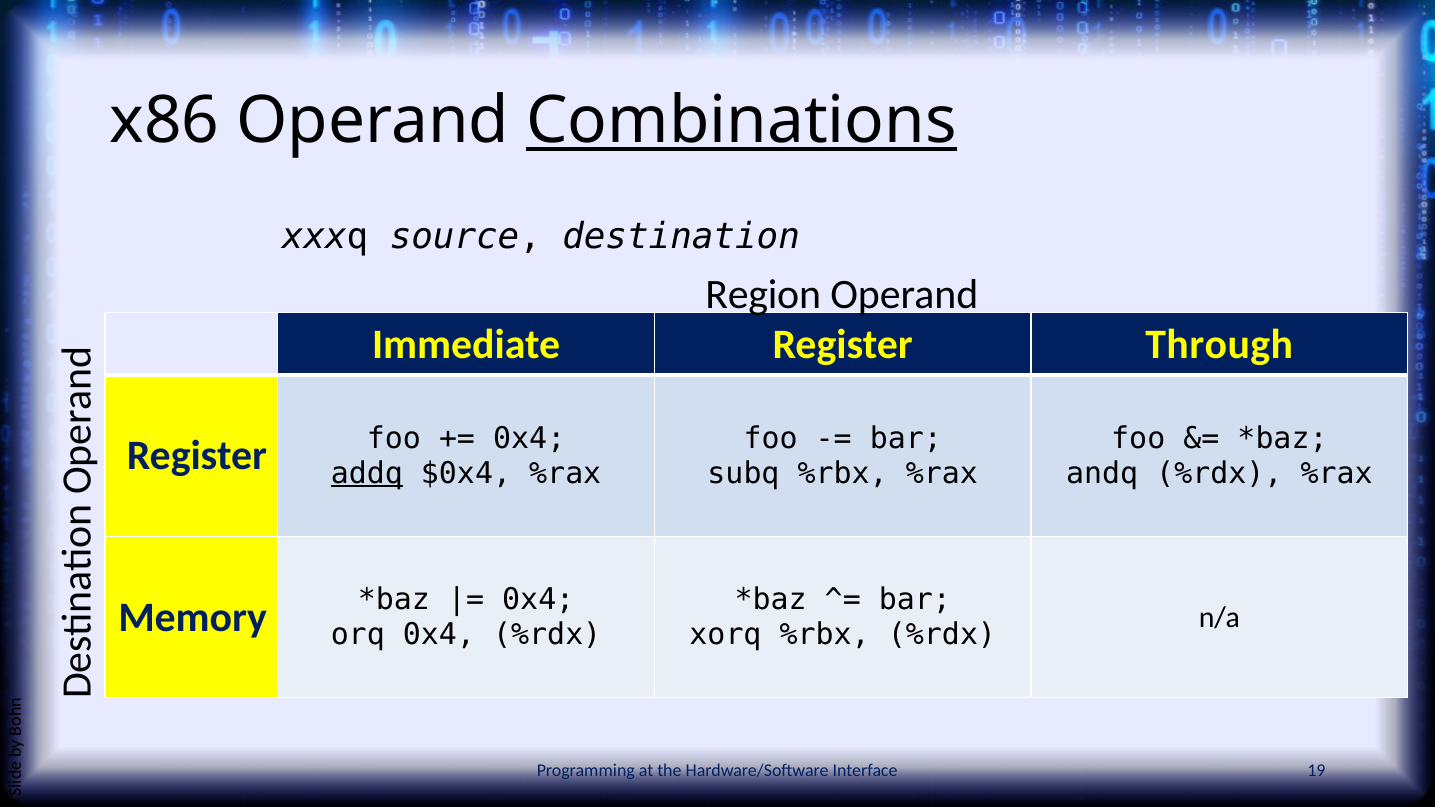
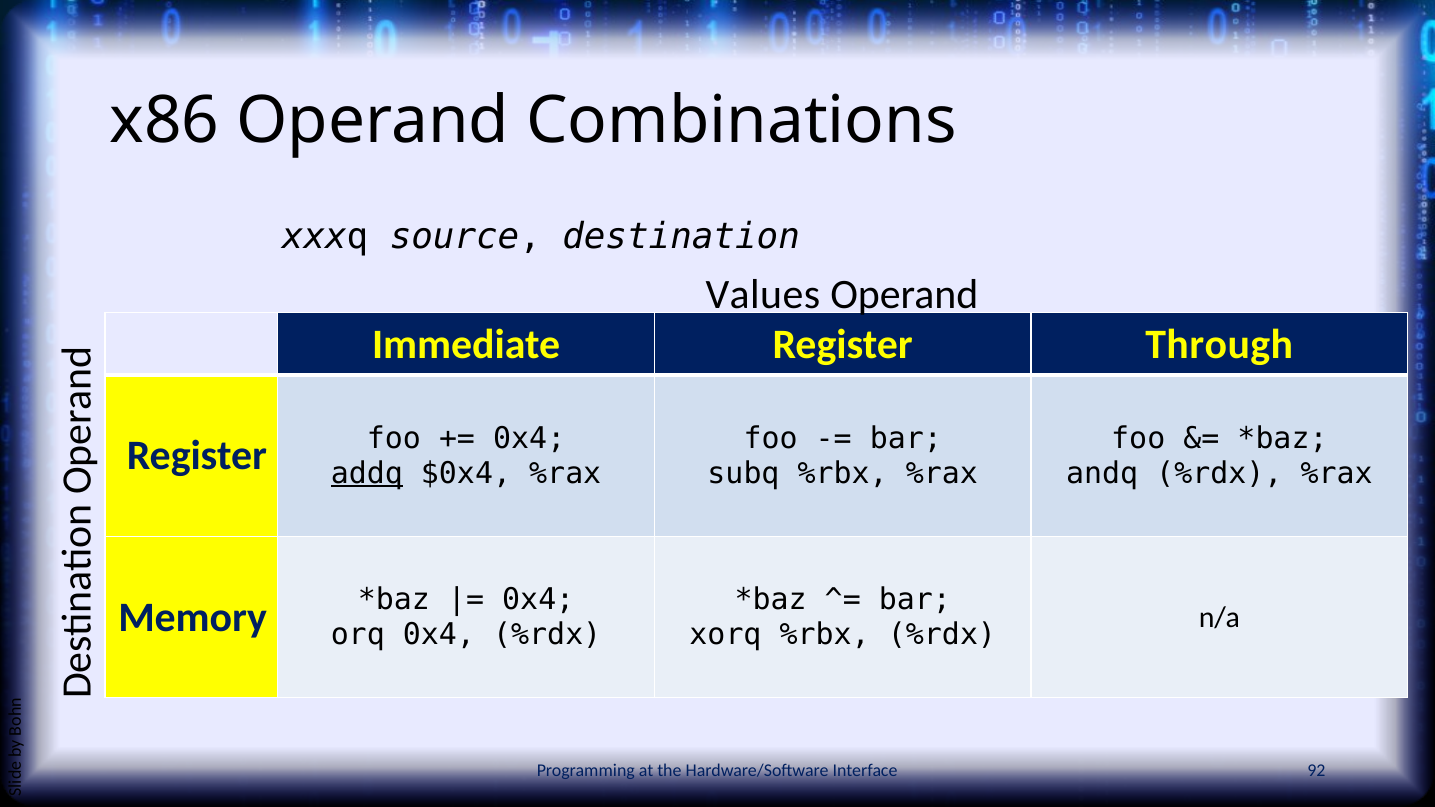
Combinations underline: present -> none
Region: Region -> Values
19: 19 -> 92
